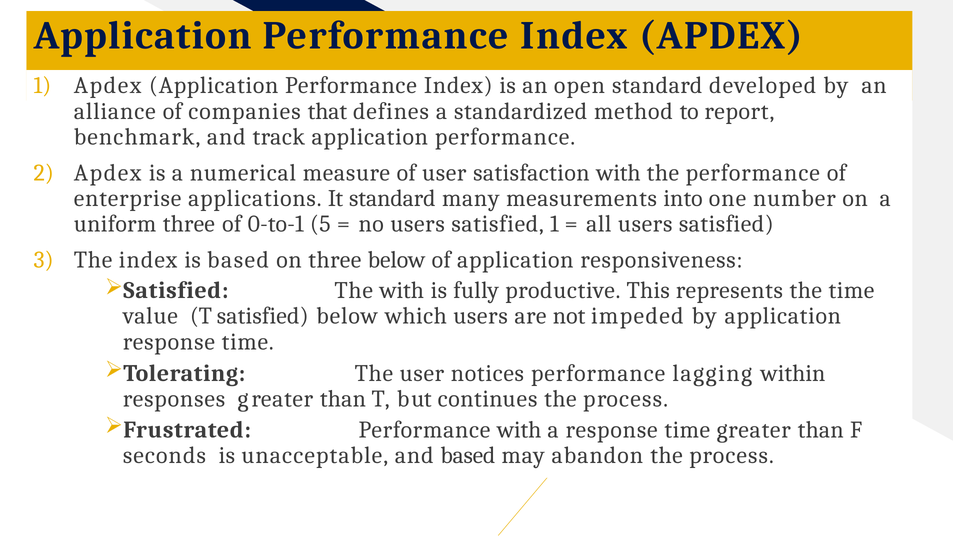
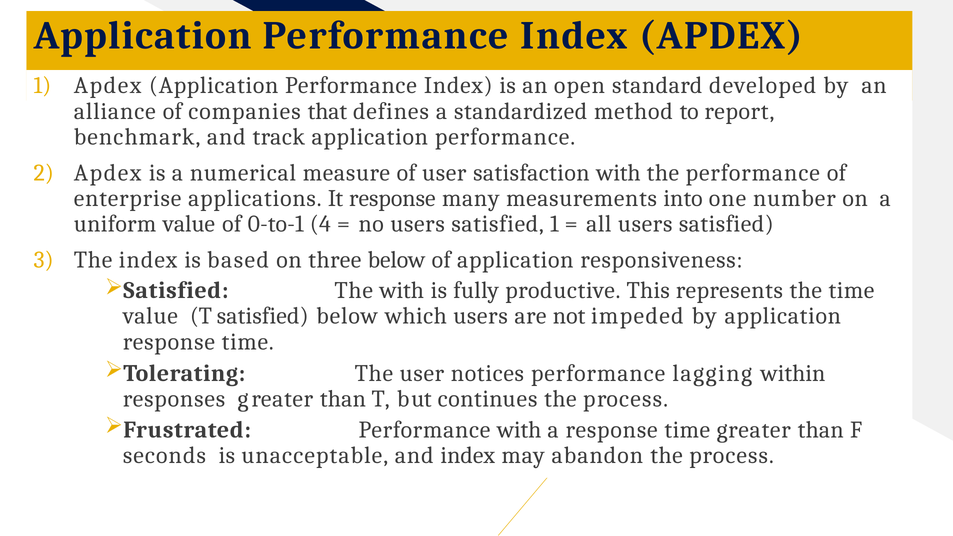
It standard: standard -> response
uniform three: three -> value
5: 5 -> 4
and based: based -> index
